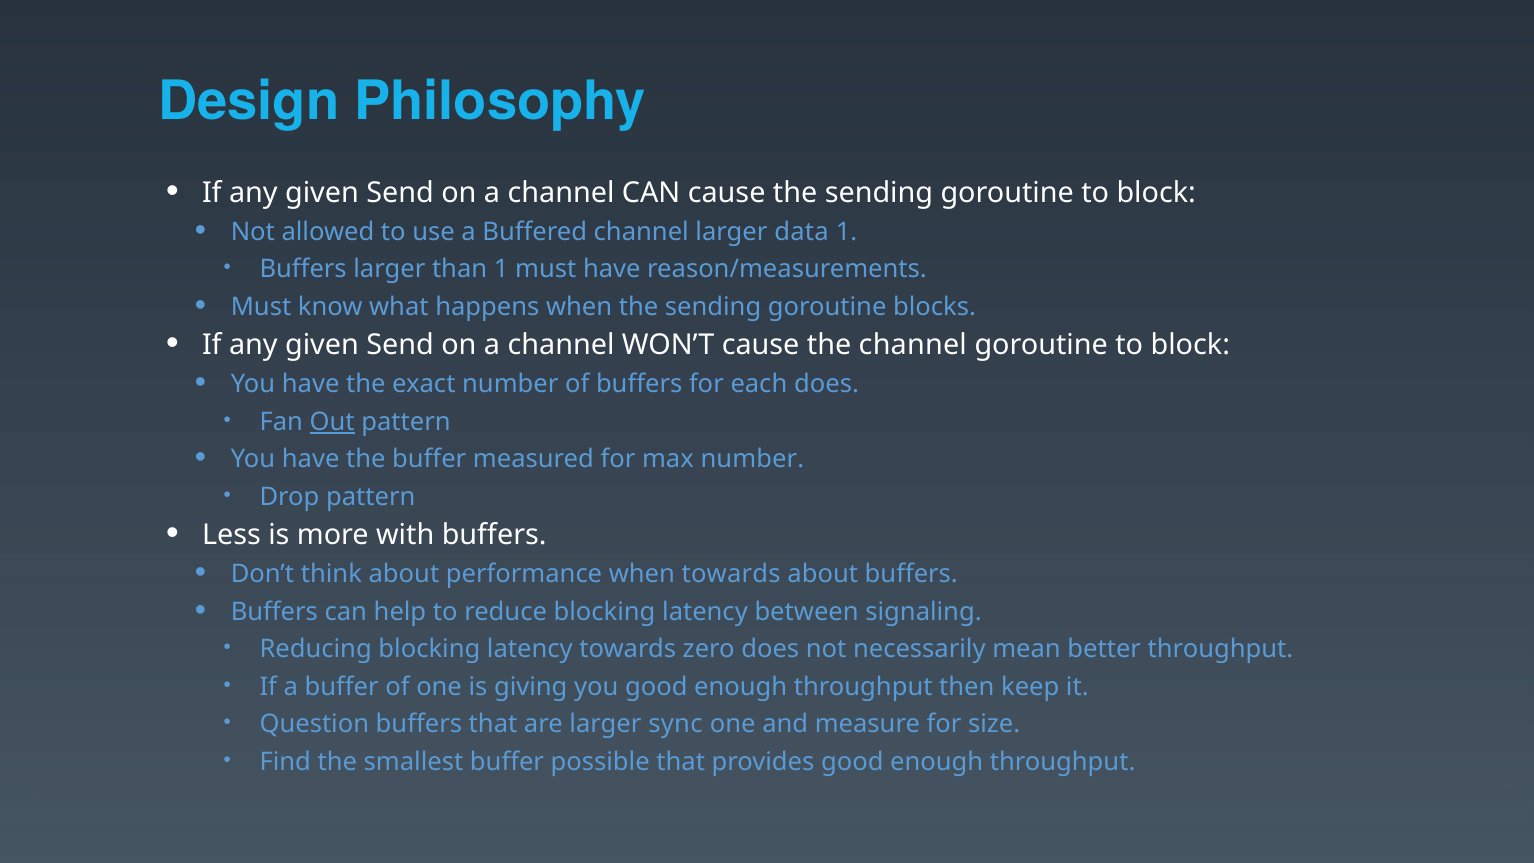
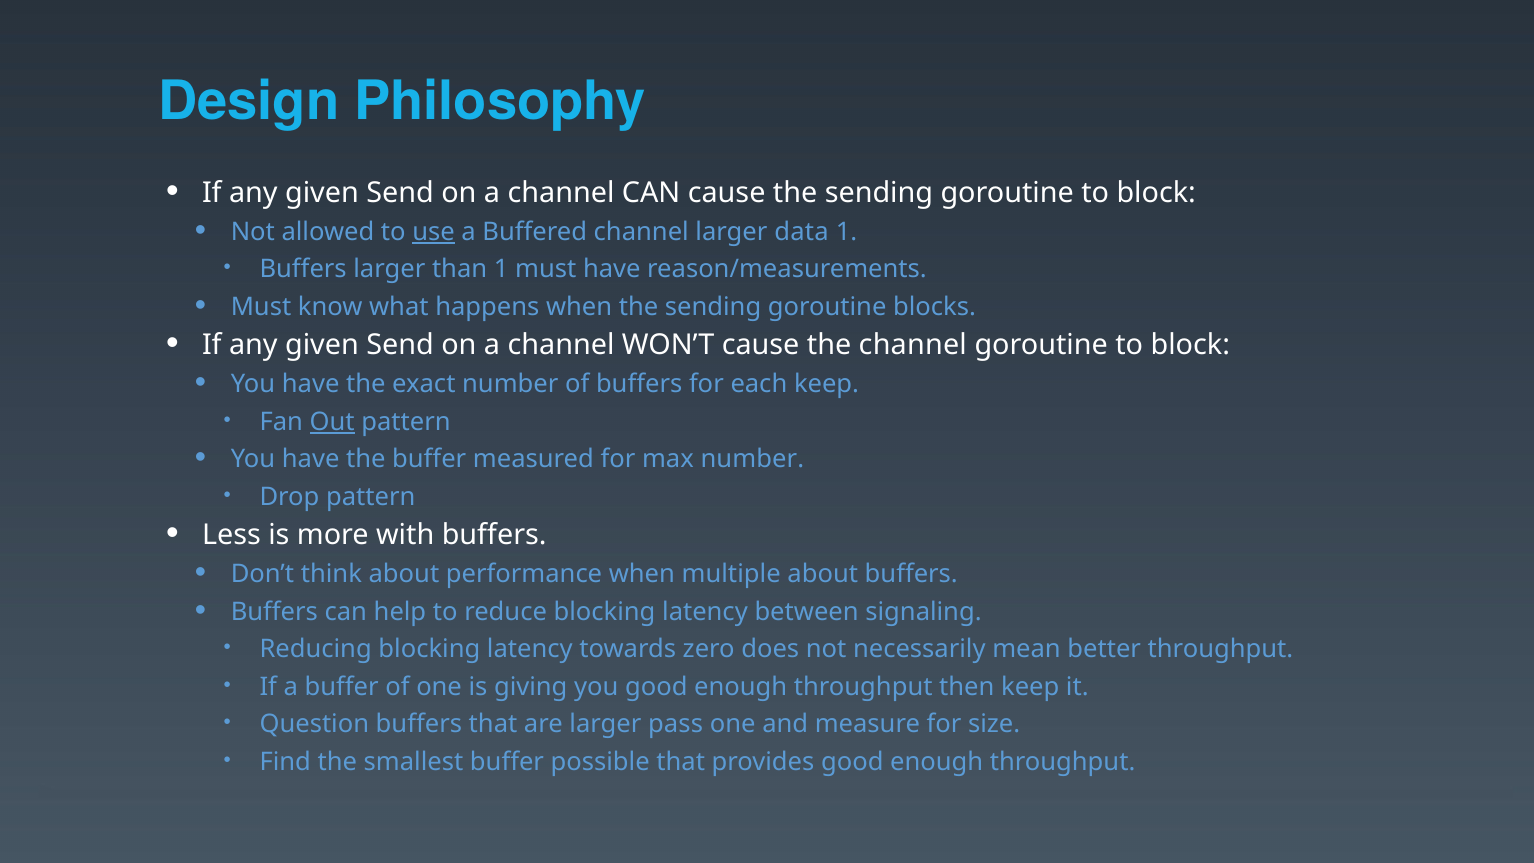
use underline: none -> present
each does: does -> keep
when towards: towards -> multiple
sync: sync -> pass
